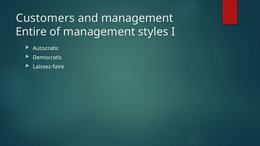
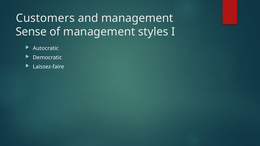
Entire: Entire -> Sense
